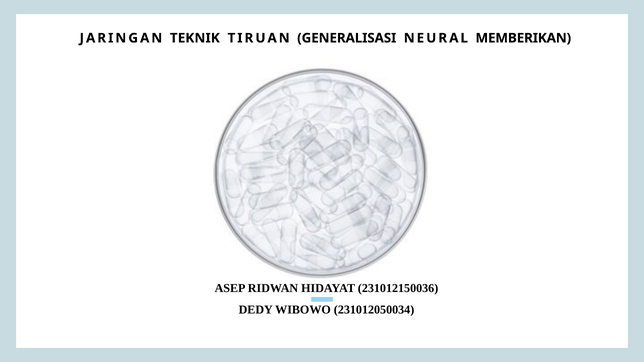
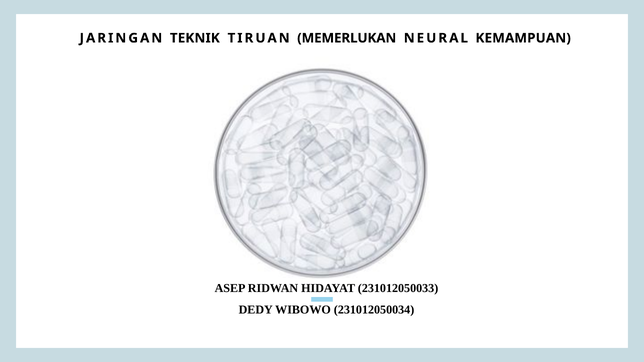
GENERALISASI: GENERALISASI -> MEMERLUKAN
MEMBERIKAN: MEMBERIKAN -> KEMAMPUAN
231012150036: 231012150036 -> 231012050033
